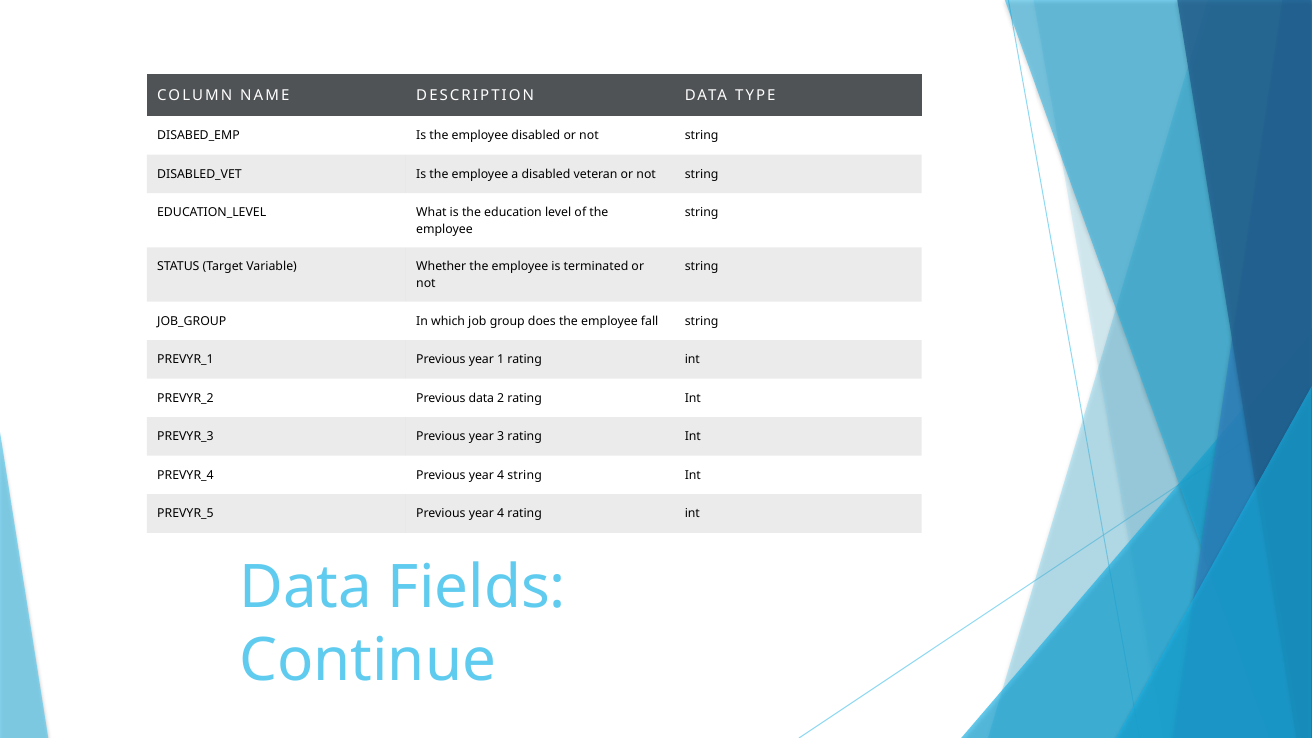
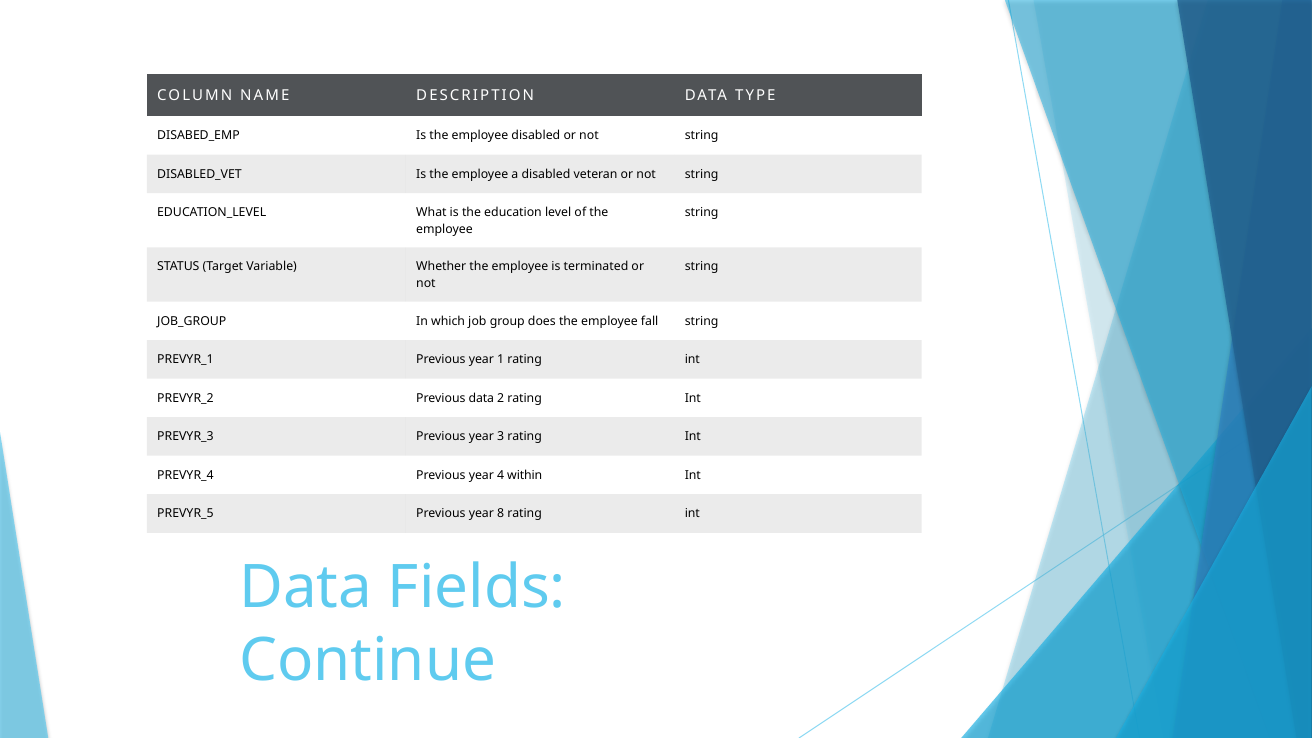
4 string: string -> within
4 at (501, 514): 4 -> 8
